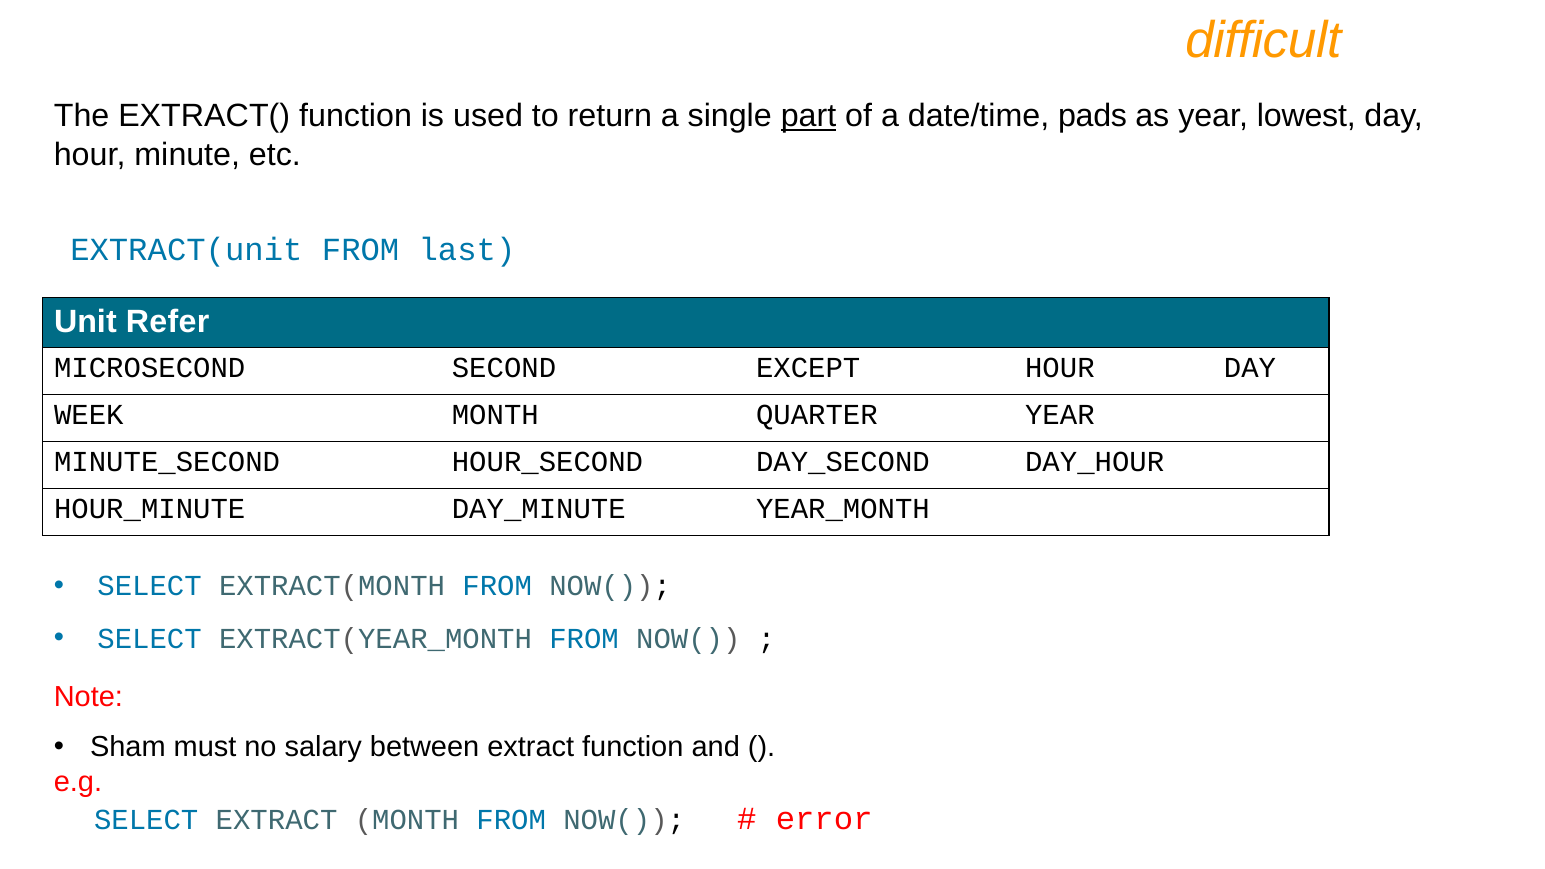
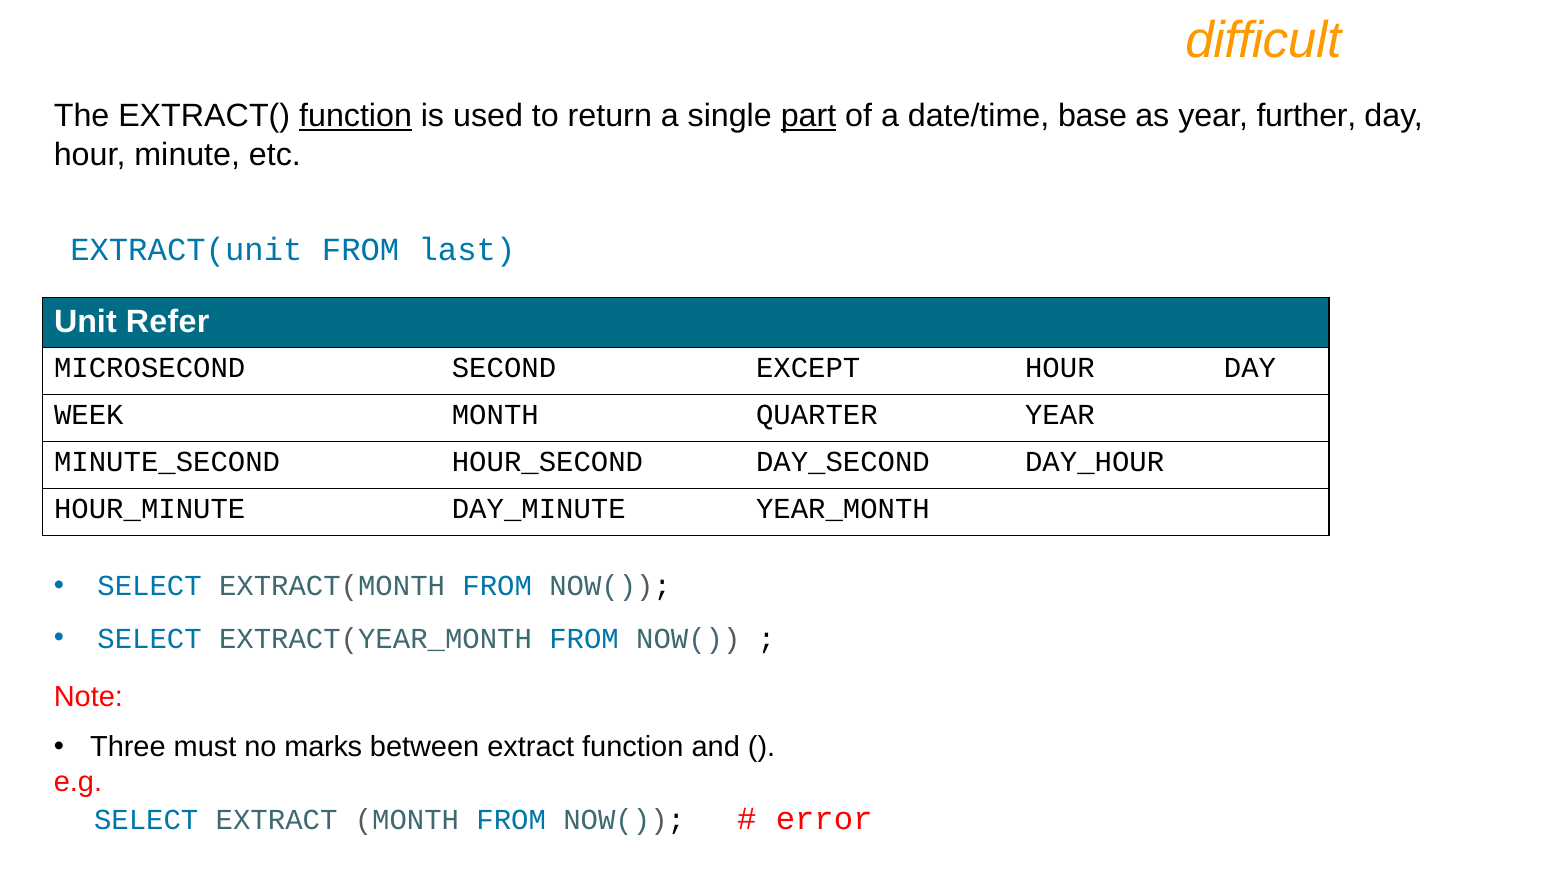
function at (356, 116) underline: none -> present
pads: pads -> base
lowest: lowest -> further
Sham: Sham -> Three
salary: salary -> marks
